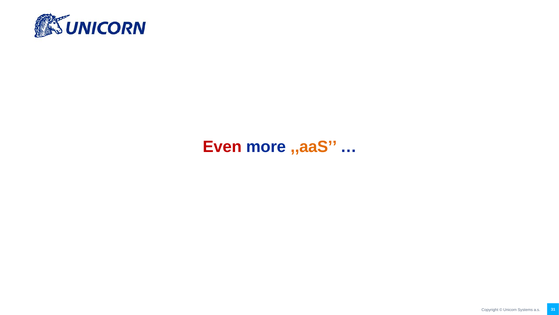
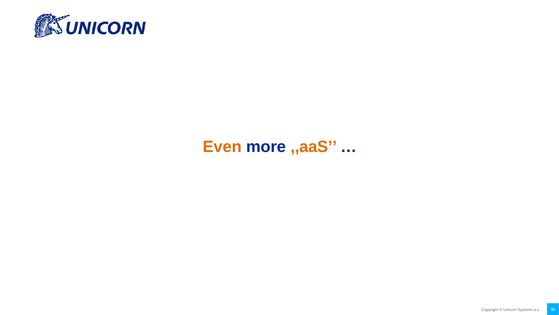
Even colour: red -> orange
